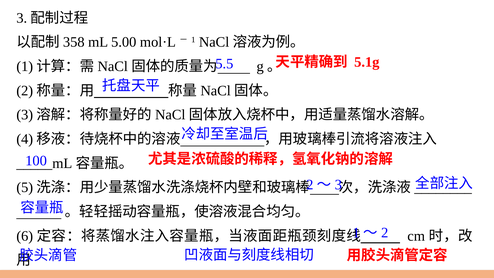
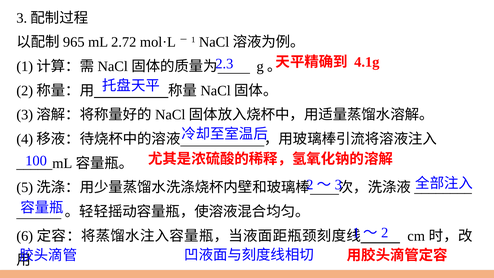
358: 358 -> 965
5.00: 5.00 -> 2.72
5.1g: 5.1g -> 4.1g
5.5: 5.5 -> 2.3
